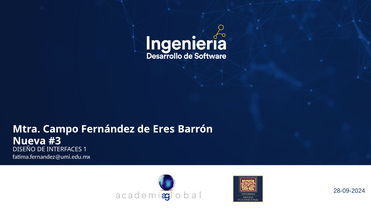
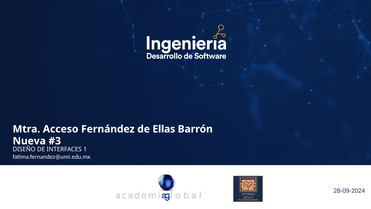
Campo: Campo -> Acceso
Eres: Eres -> Ellas
